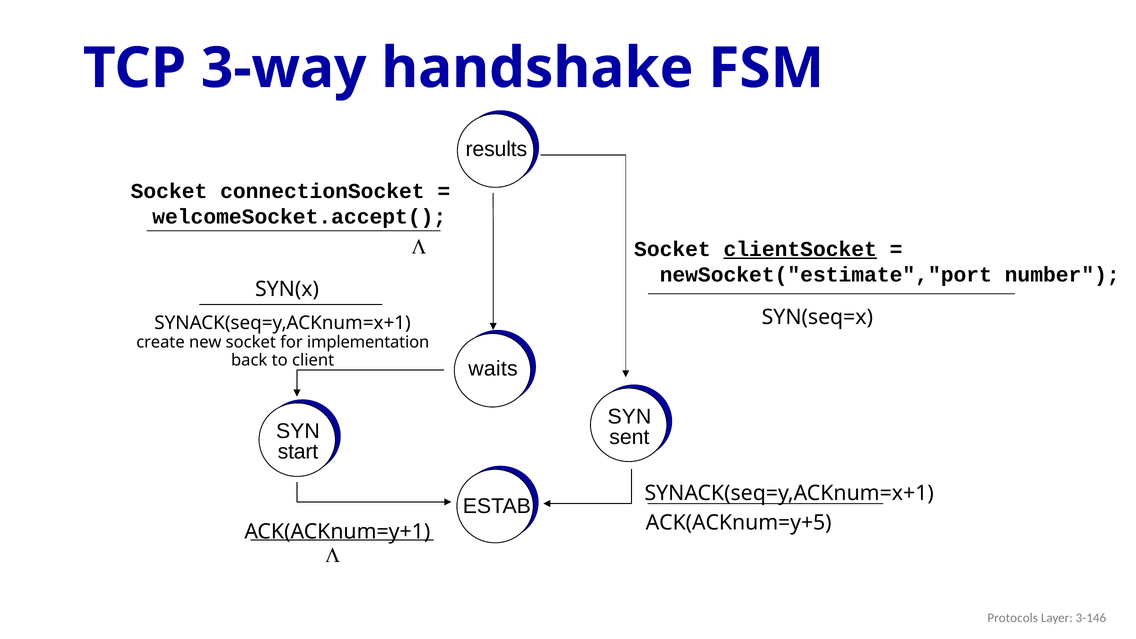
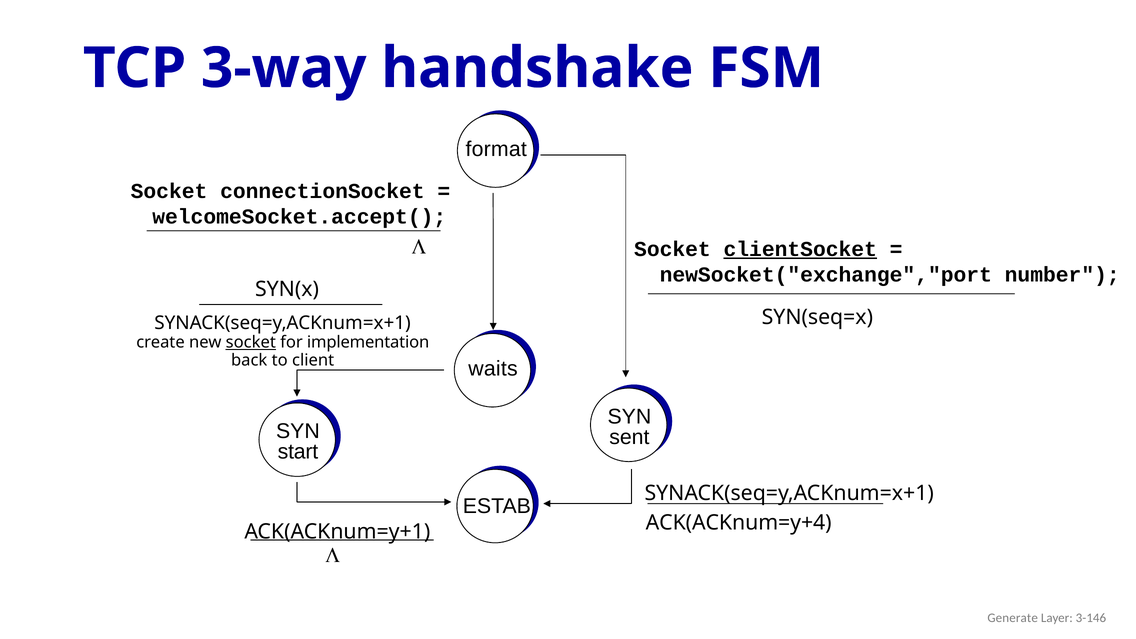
results: results -> format
newSocket("estimate","port: newSocket("estimate","port -> newSocket("exchange","port
socket at (251, 342) underline: none -> present
ACK(ACKnum=y+5: ACK(ACKnum=y+5 -> ACK(ACKnum=y+4
Protocols: Protocols -> Generate
